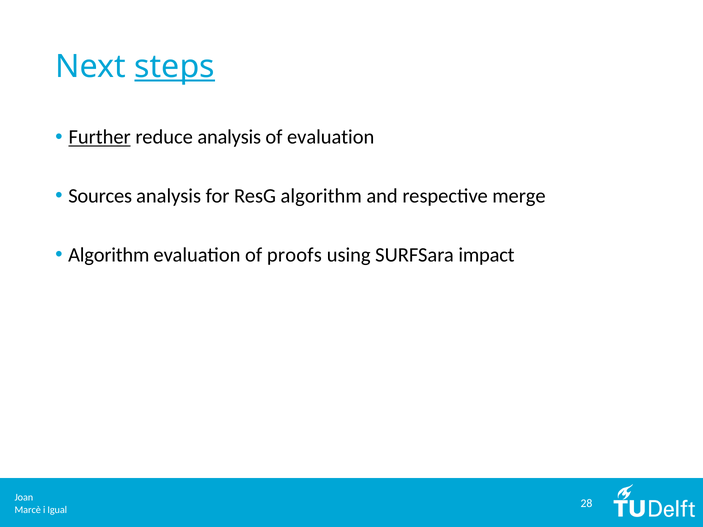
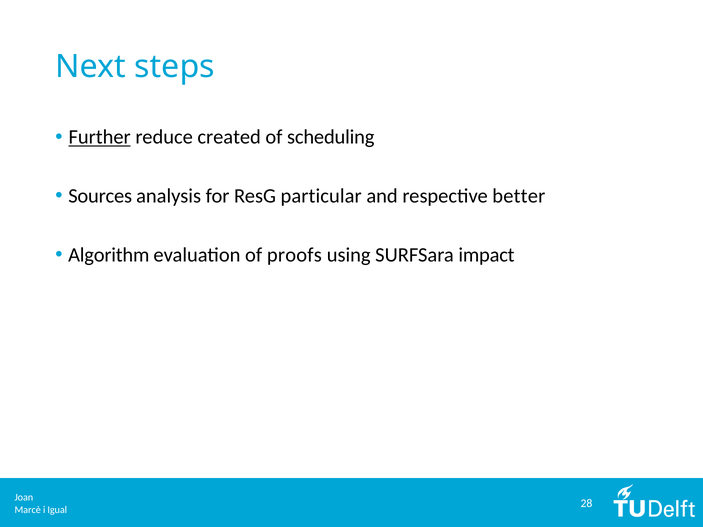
steps underline: present -> none
reduce analysis: analysis -> created
of evaluation: evaluation -> scheduling
ResG algorithm: algorithm -> particular
merge: merge -> better
